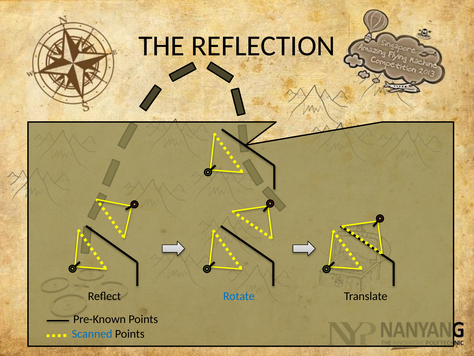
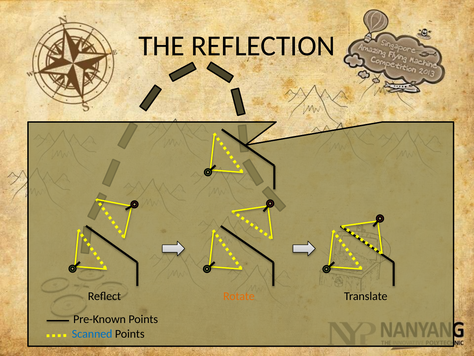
Rotate colour: blue -> orange
